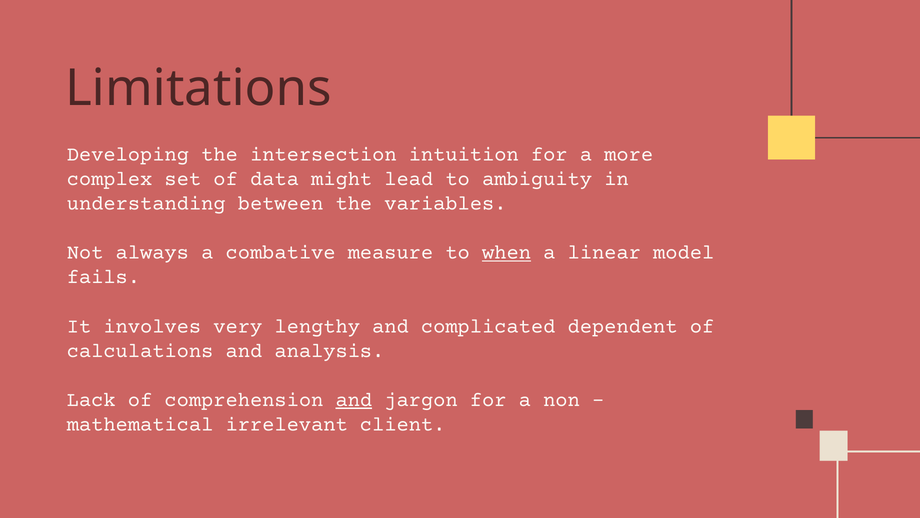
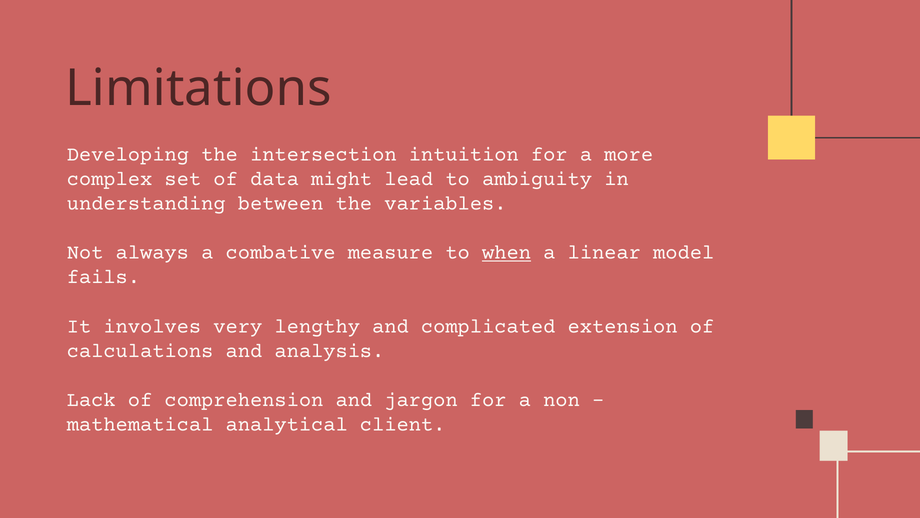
dependent: dependent -> extension
and at (354, 399) underline: present -> none
irrelevant: irrelevant -> analytical
